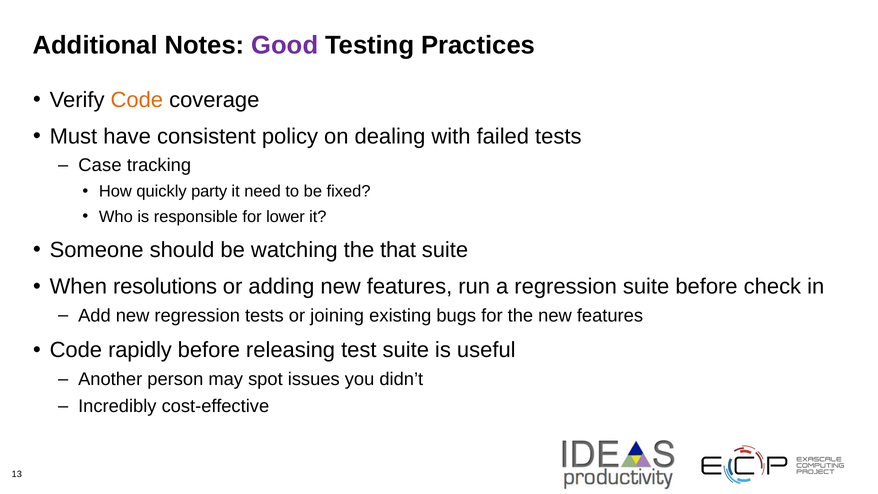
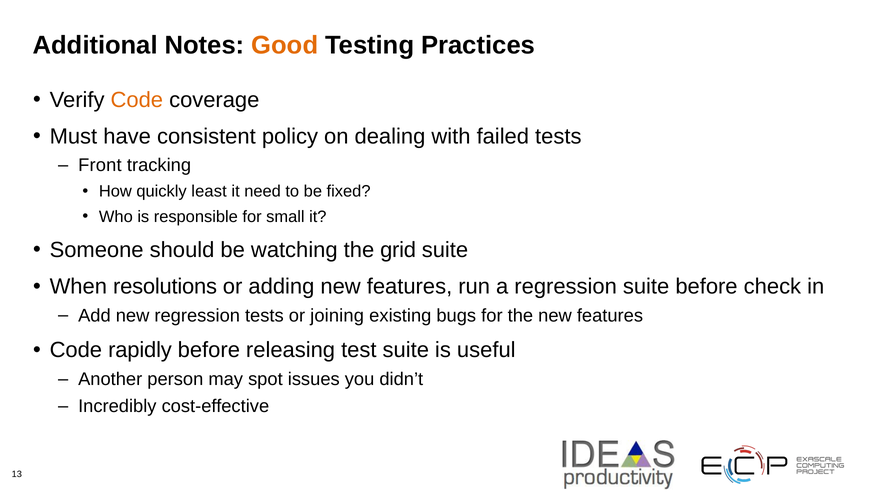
Good colour: purple -> orange
Case: Case -> Front
party: party -> least
lower: lower -> small
that: that -> grid
